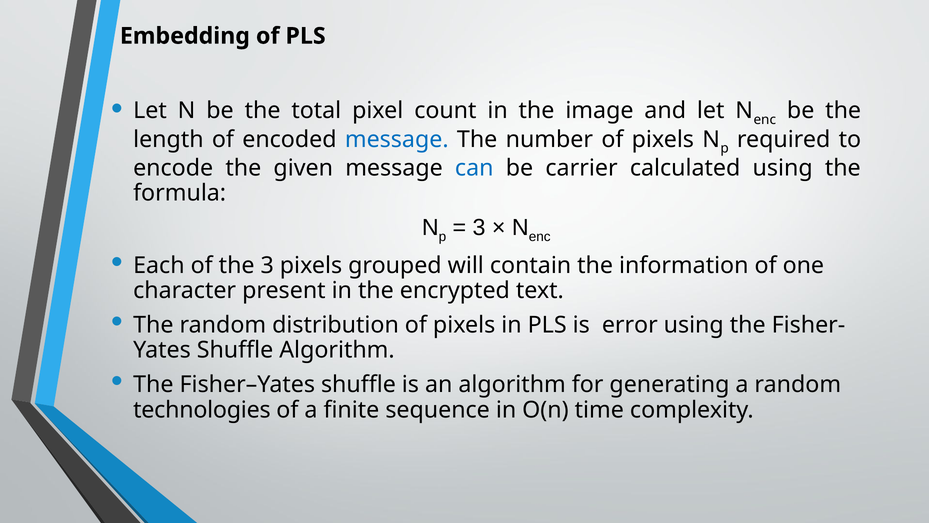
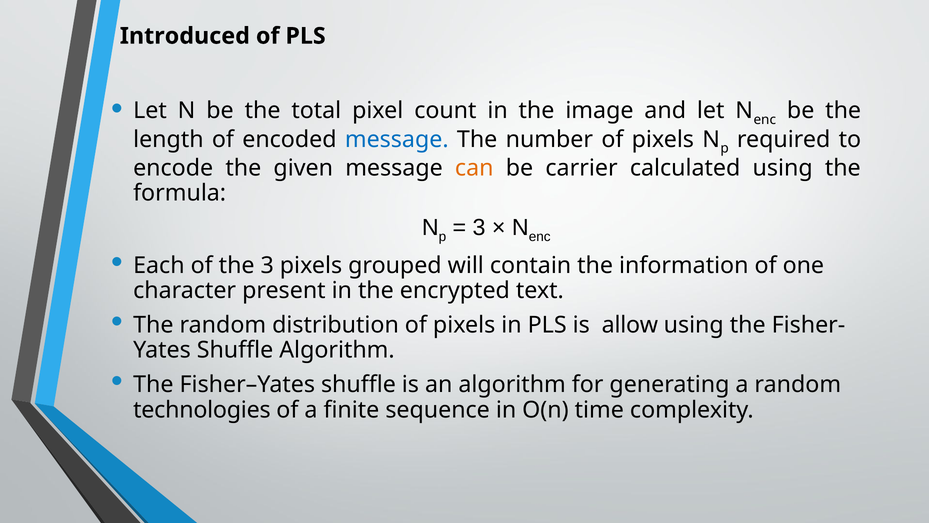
Embedding: Embedding -> Introduced
can colour: blue -> orange
error: error -> allow
